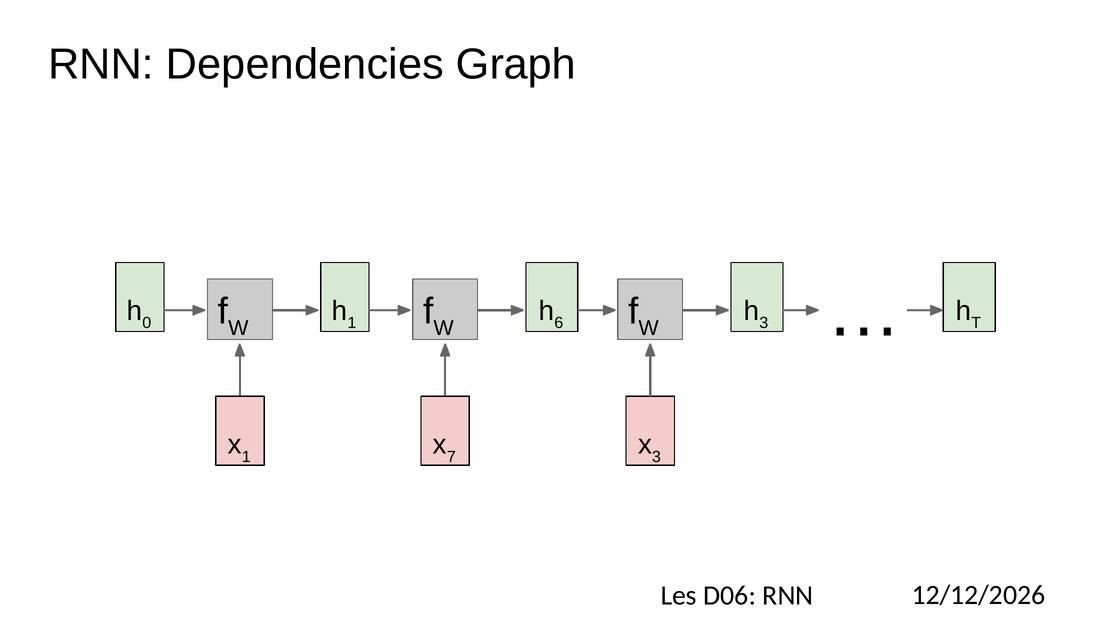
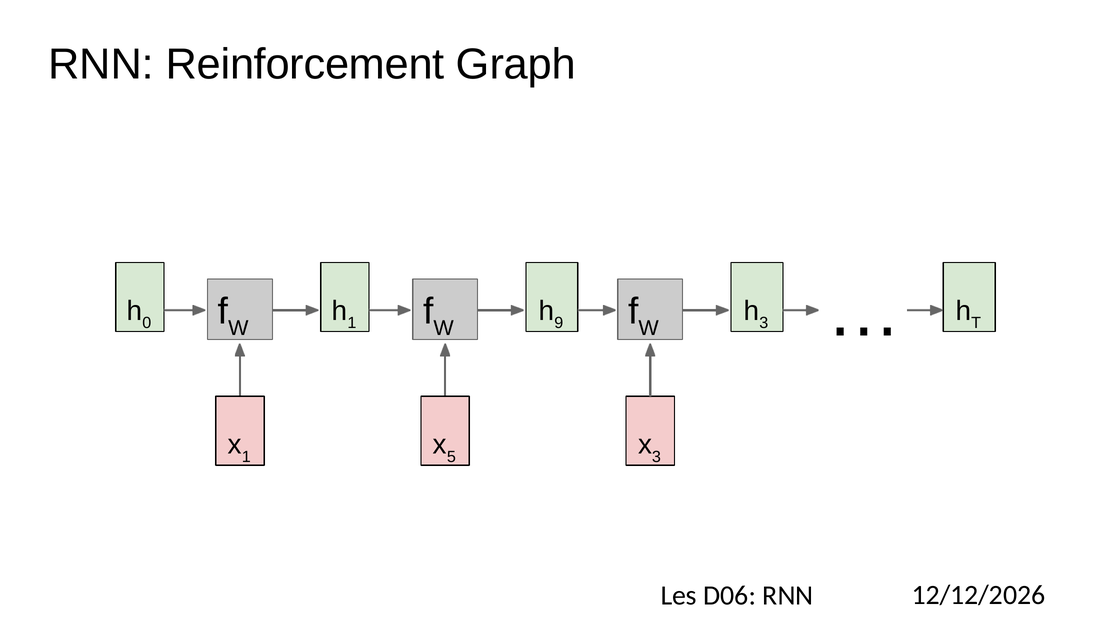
Dependencies: Dependencies -> Reinforcement
6: 6 -> 9
7: 7 -> 5
